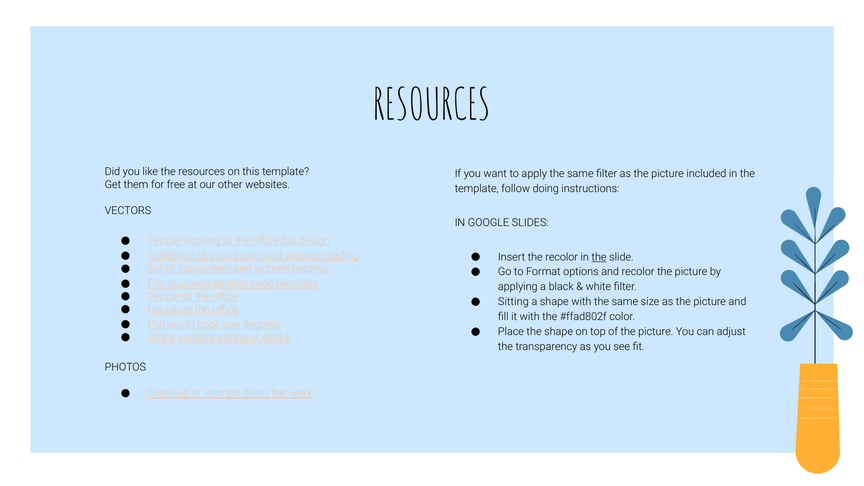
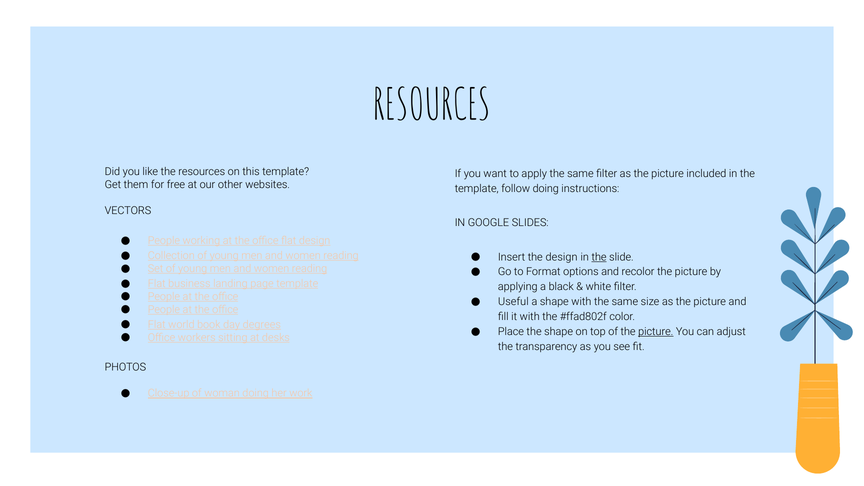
the recolor: recolor -> design
Sitting at (513, 302): Sitting -> Useful
picture at (656, 332) underline: none -> present
